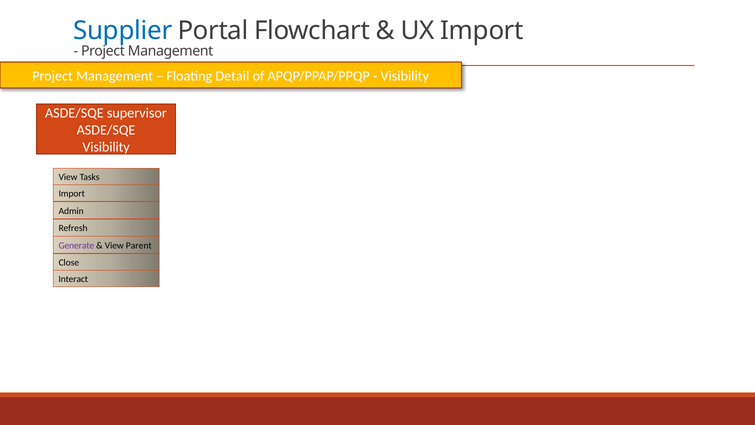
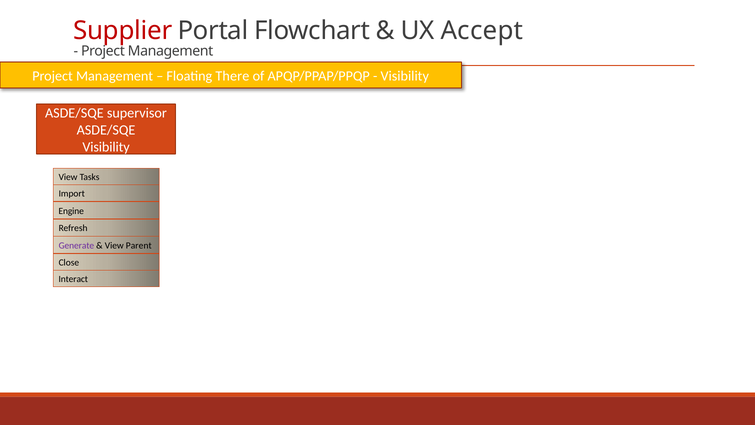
Supplier colour: blue -> red
UX Import: Import -> Accept
Detail: Detail -> There
Admin: Admin -> Engine
